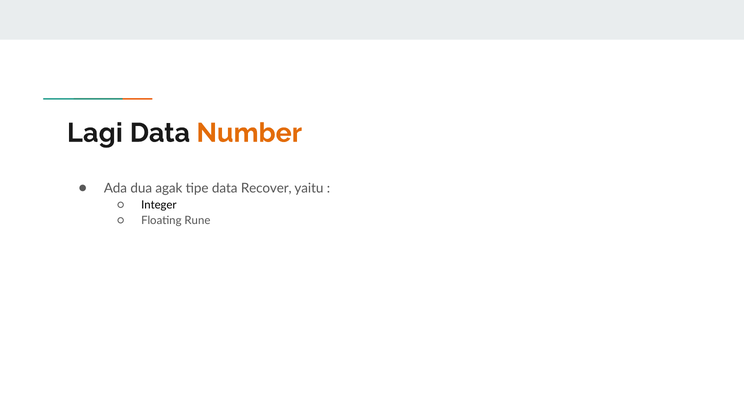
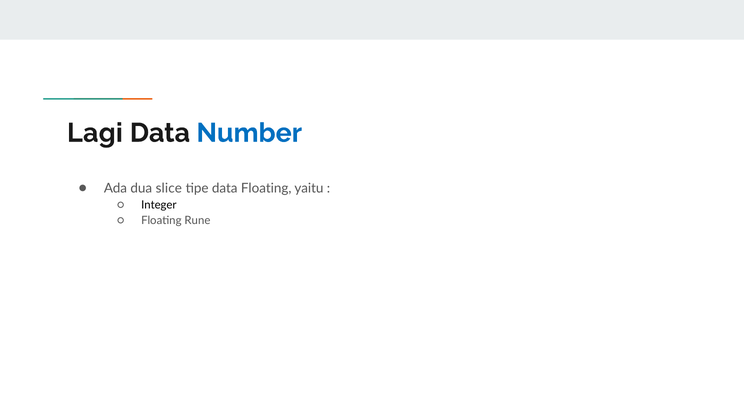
Number colour: orange -> blue
agak: agak -> slice
data Recover: Recover -> Floating
